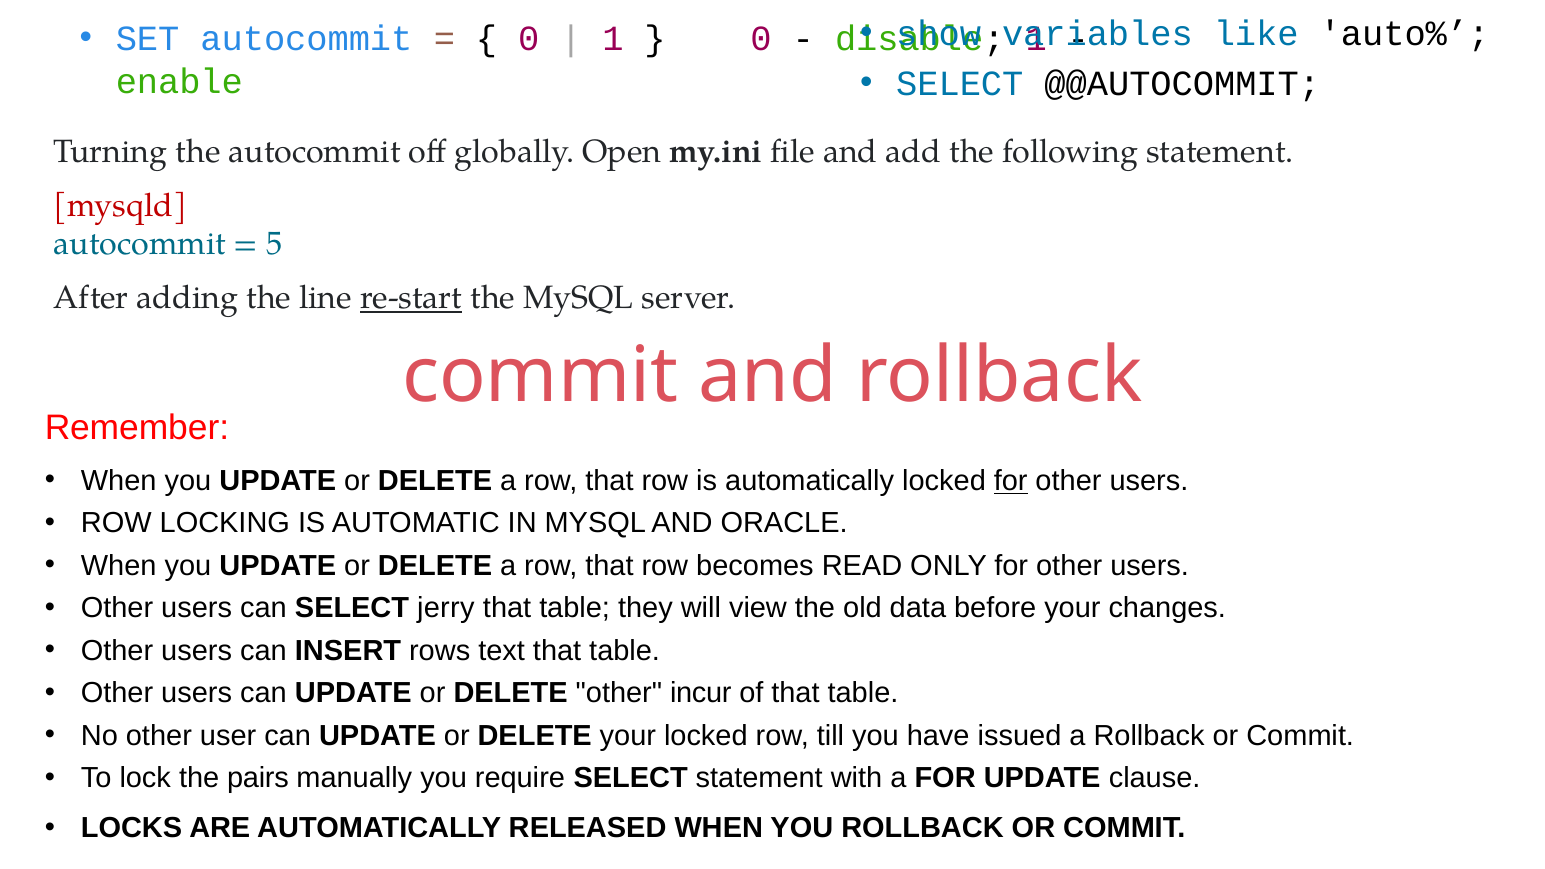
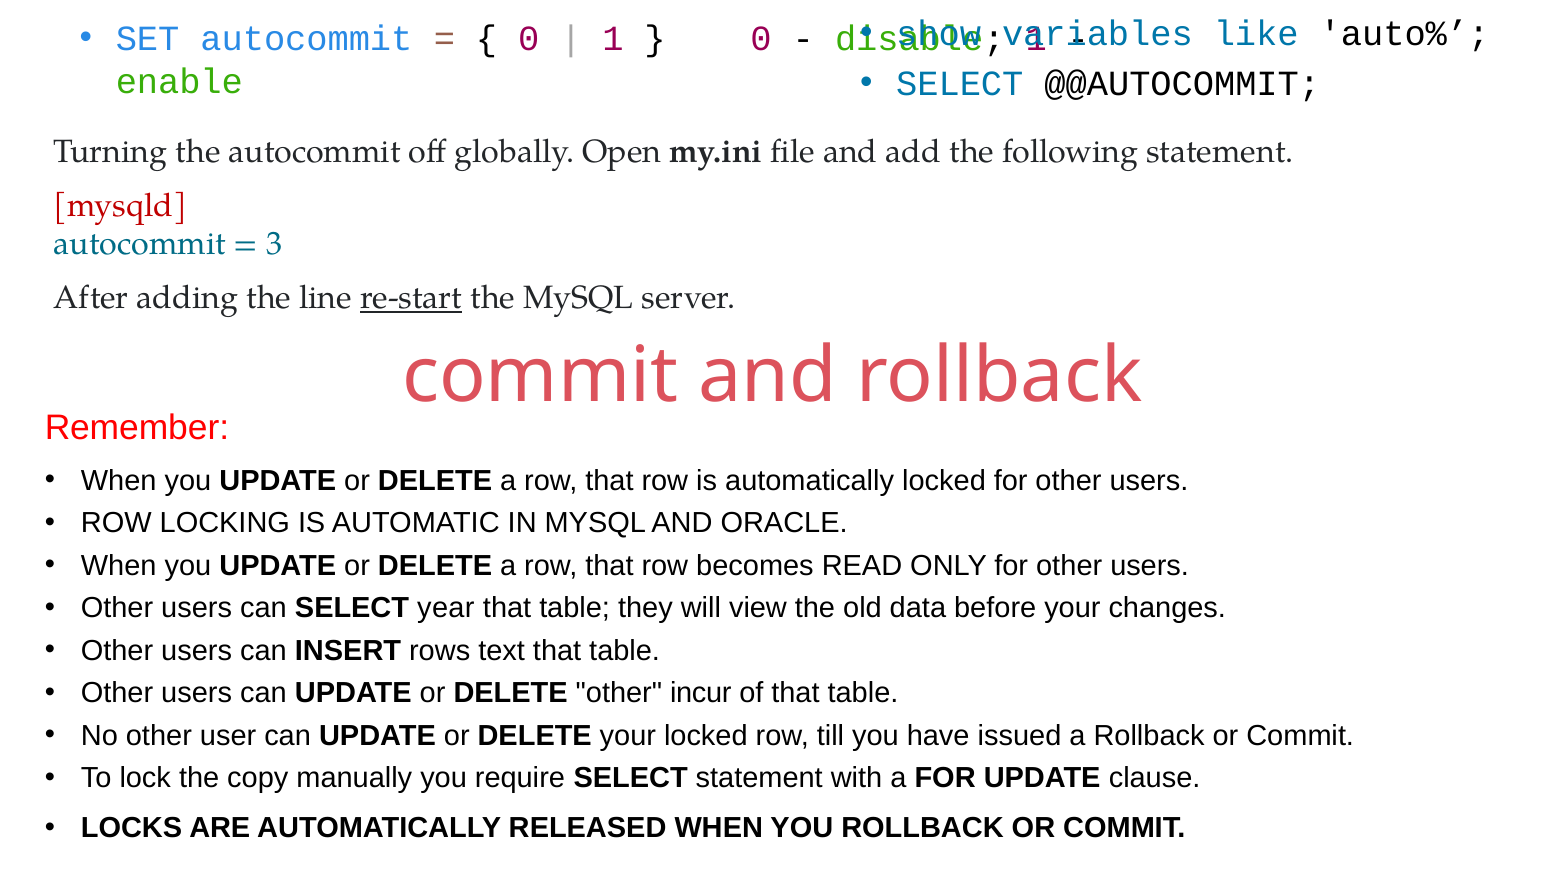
5: 5 -> 3
for at (1011, 481) underline: present -> none
jerry: jerry -> year
pairs: pairs -> copy
